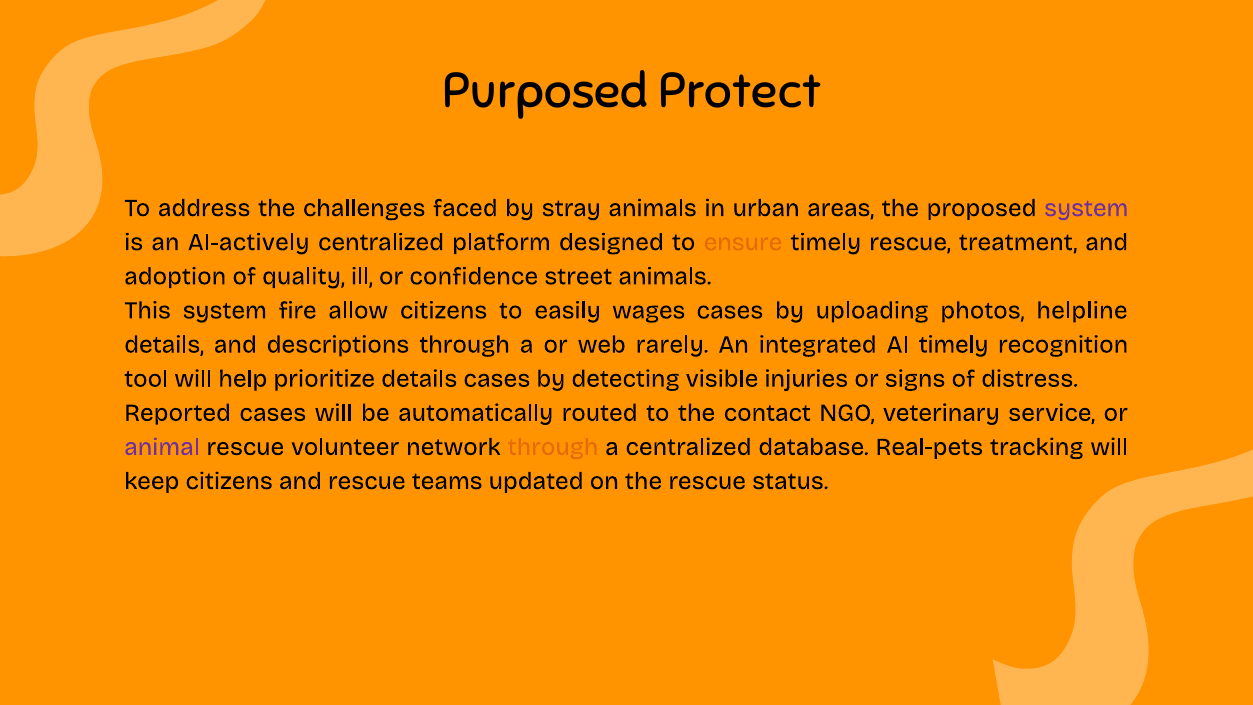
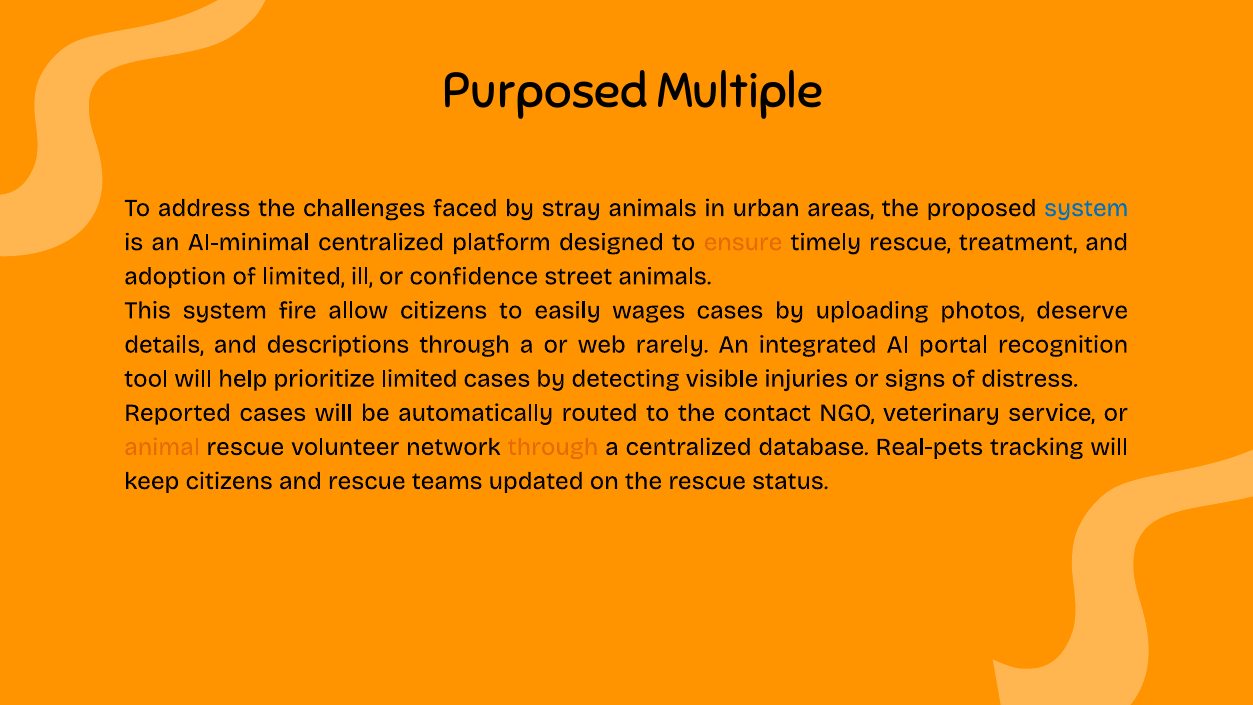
Protect: Protect -> Multiple
system at (1086, 208) colour: purple -> blue
AI-actively: AI-actively -> AI-minimal
of quality: quality -> limited
helpline: helpline -> deserve
AI timely: timely -> portal
prioritize details: details -> limited
animal colour: purple -> orange
